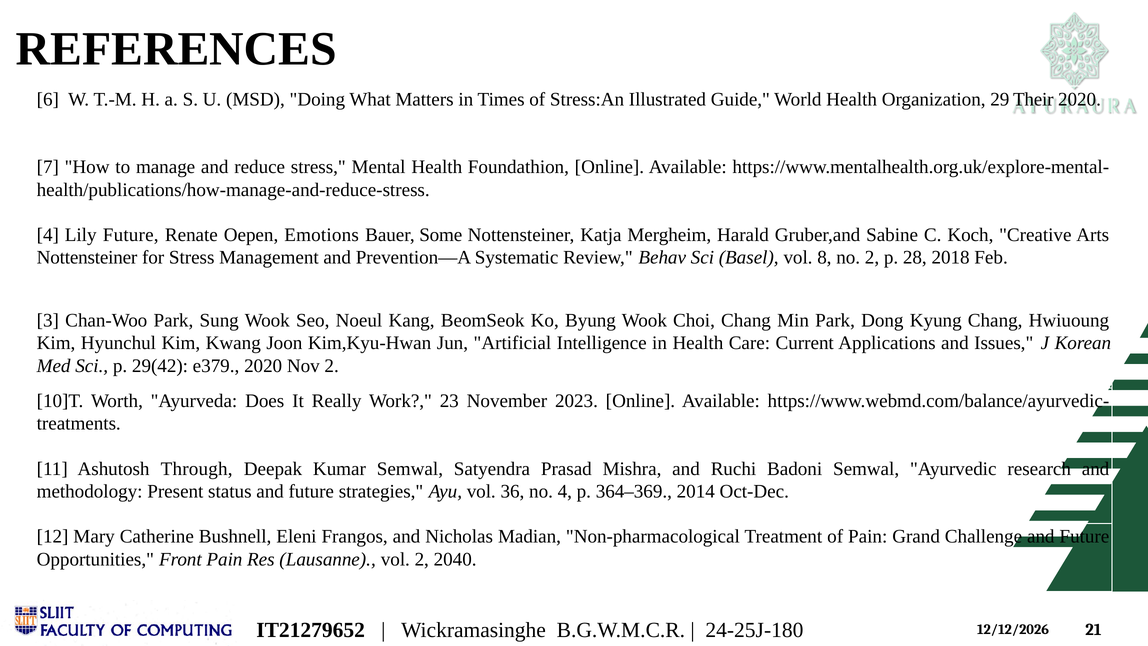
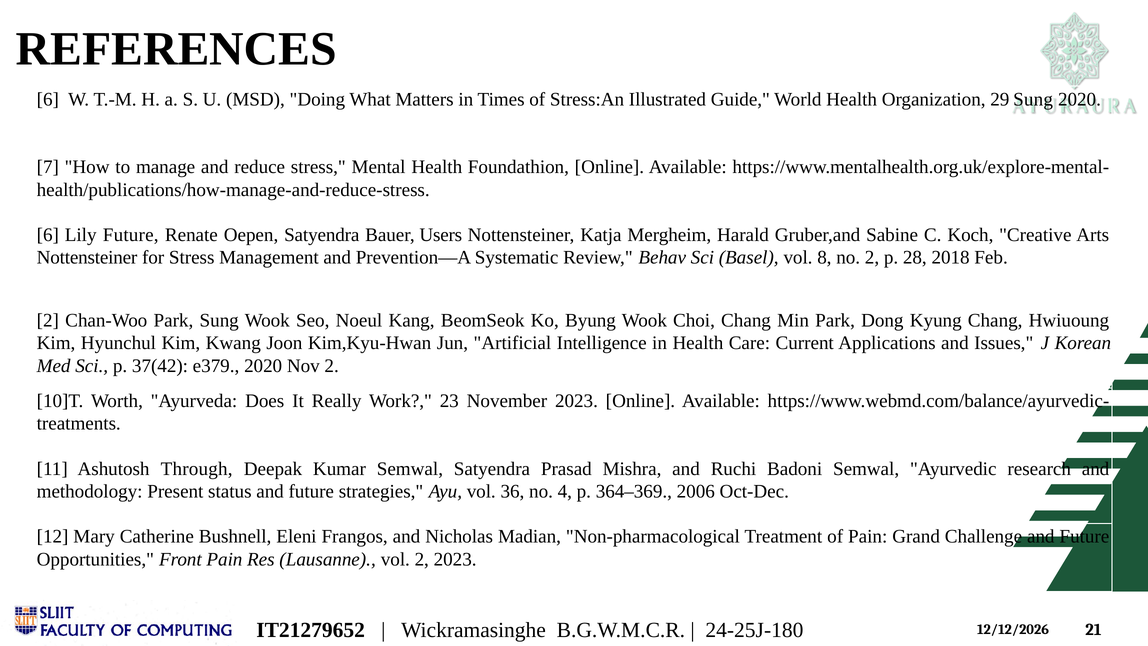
29 Their: Their -> Sung
4 at (48, 235): 4 -> 6
Oepen Emotions: Emotions -> Satyendra
Some: Some -> Users
3 at (48, 320): 3 -> 2
29(42: 29(42 -> 37(42
2014: 2014 -> 2006
2 2040: 2040 -> 2023
